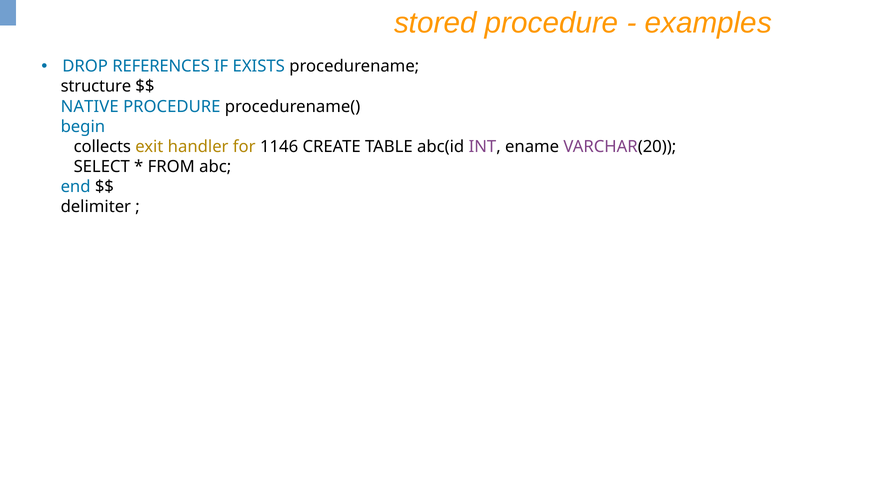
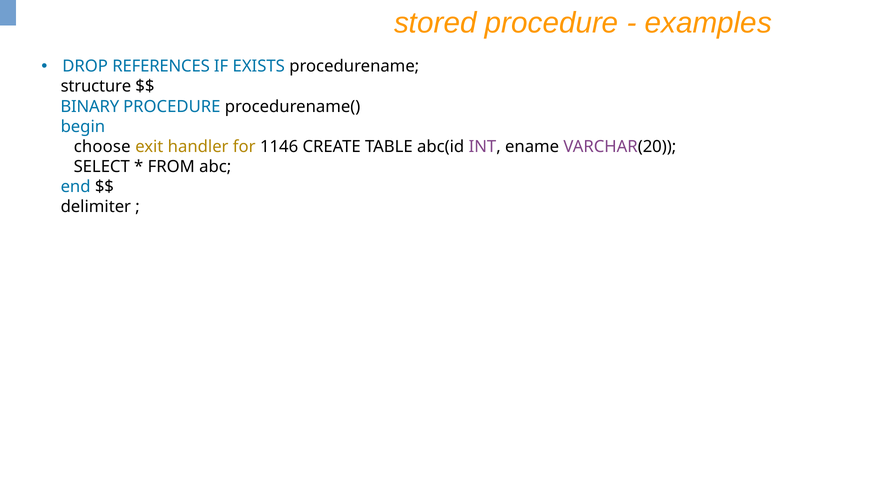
NATIVE: NATIVE -> BINARY
collects: collects -> choose
